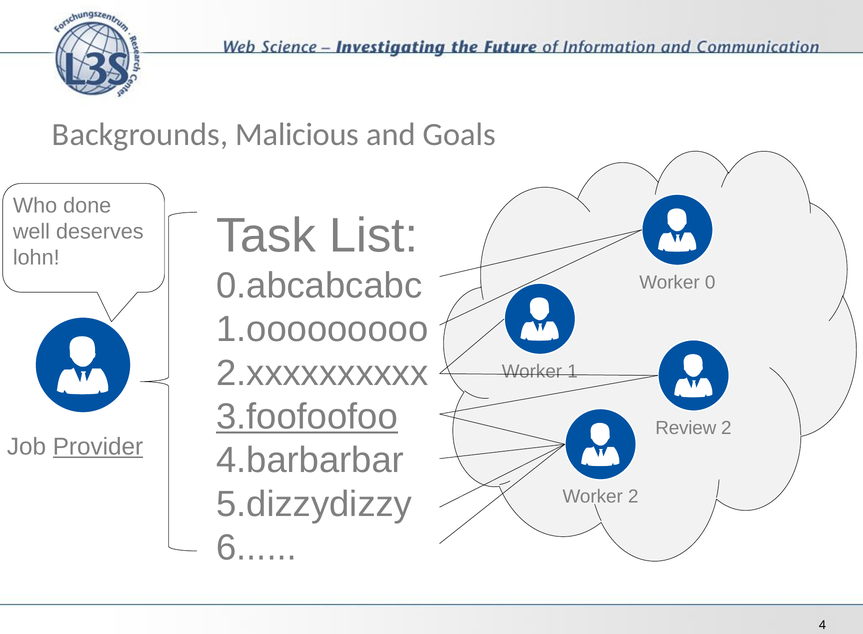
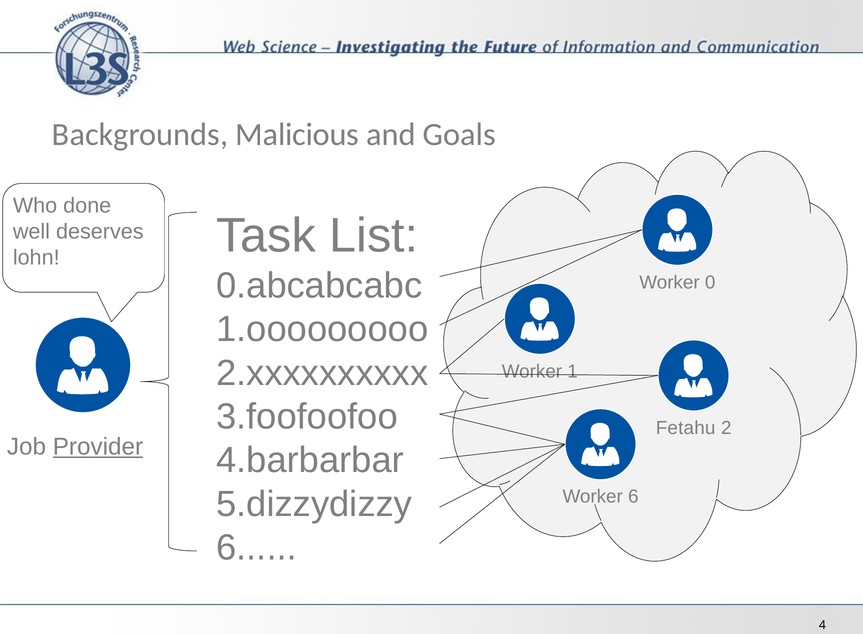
3.foofoofoo underline: present -> none
Review: Review -> Fetahu
Worker 2: 2 -> 6
